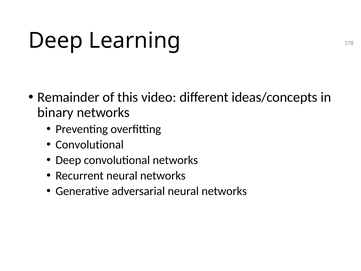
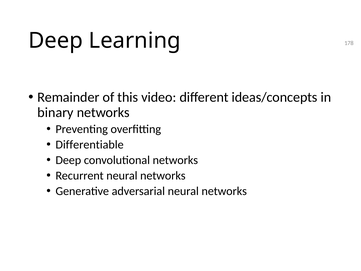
Convolutional at (90, 144): Convolutional -> Differentiable
